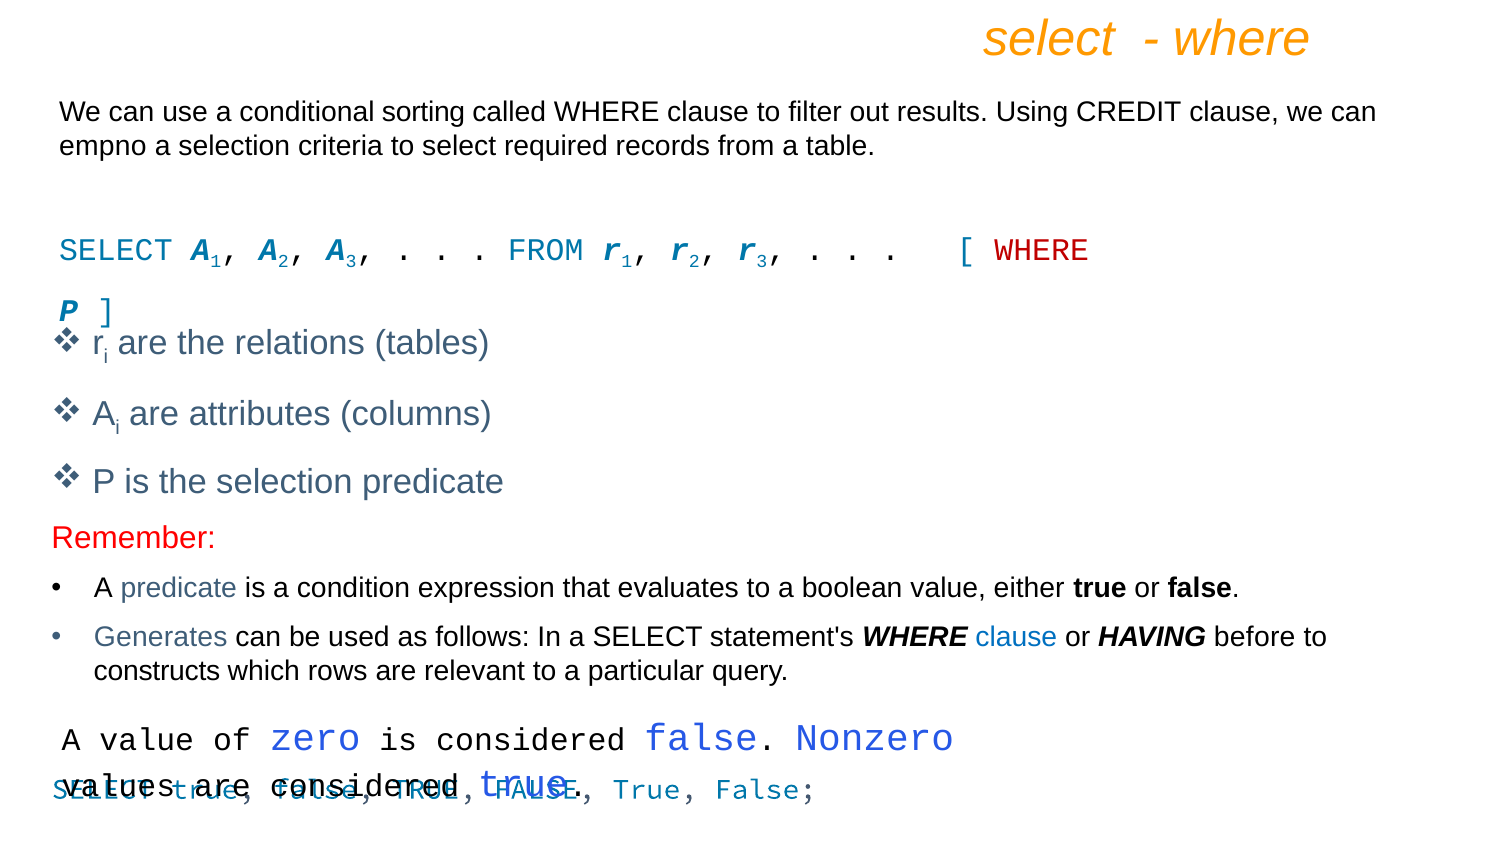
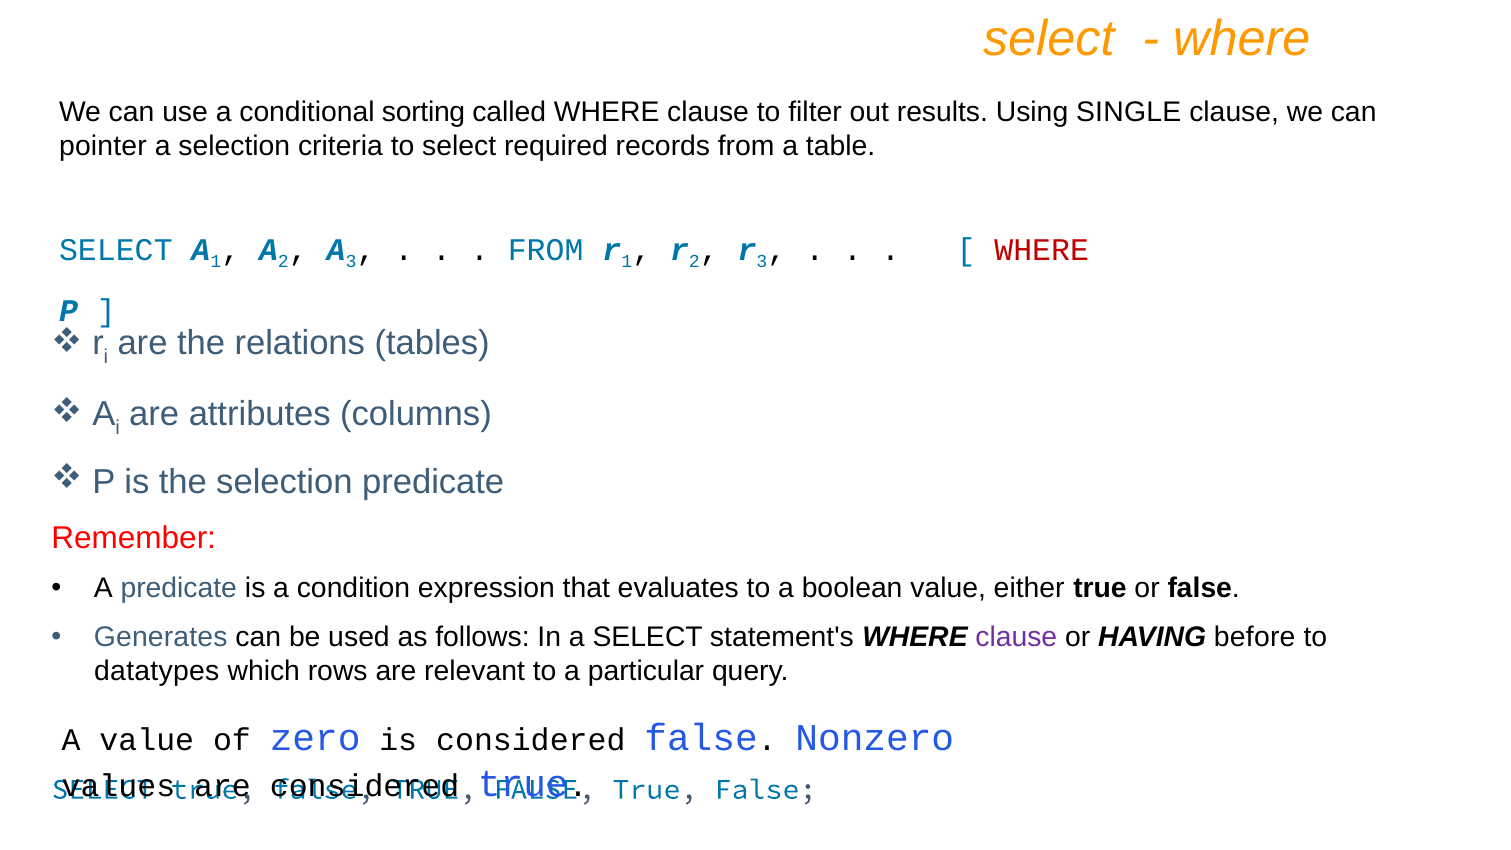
CREDIT: CREDIT -> SINGLE
empno: empno -> pointer
clause at (1016, 637) colour: blue -> purple
constructs: constructs -> datatypes
